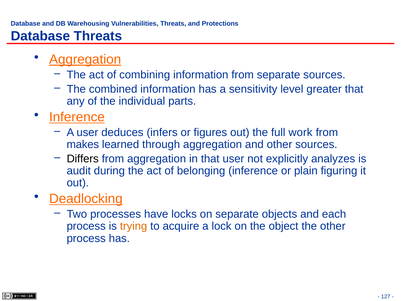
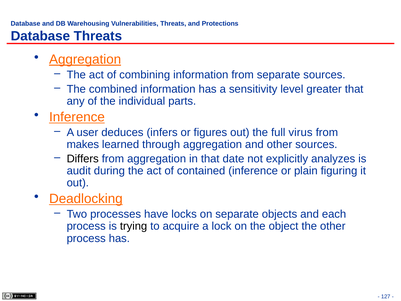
work: work -> virus
that user: user -> date
belonging: belonging -> contained
trying colour: orange -> black
